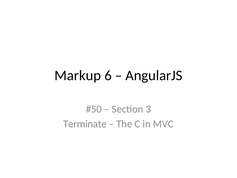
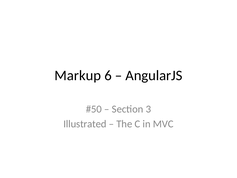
Terminate: Terminate -> Illustrated
